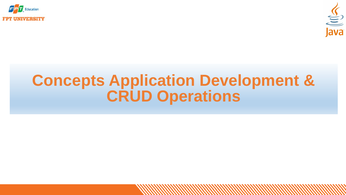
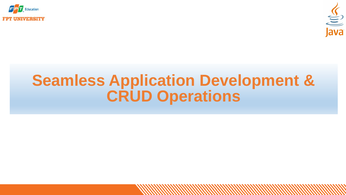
Concepts: Concepts -> Seamless
